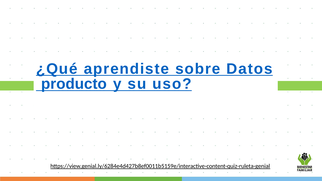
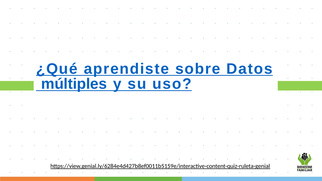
producto: producto -> múltiples
